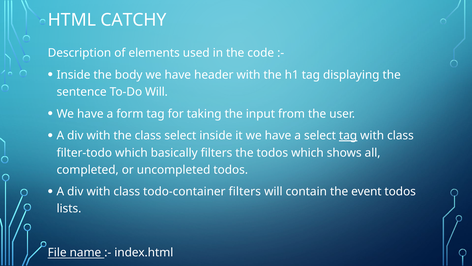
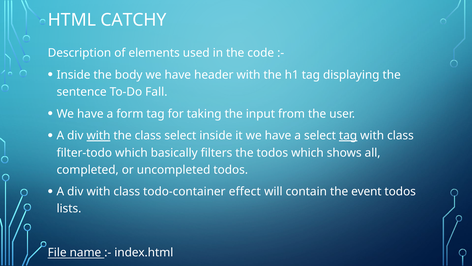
To-Do Will: Will -> Fall
with at (98, 135) underline: none -> present
todo-container filters: filters -> effect
